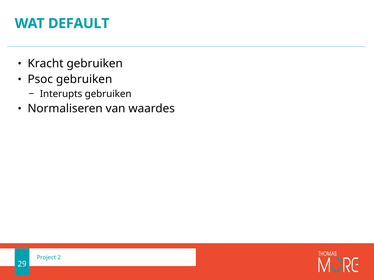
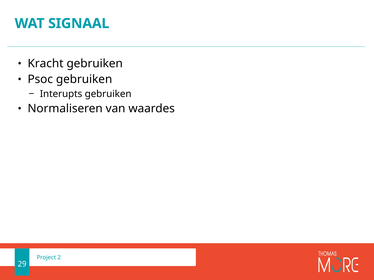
DEFAULT: DEFAULT -> SIGNAAL
